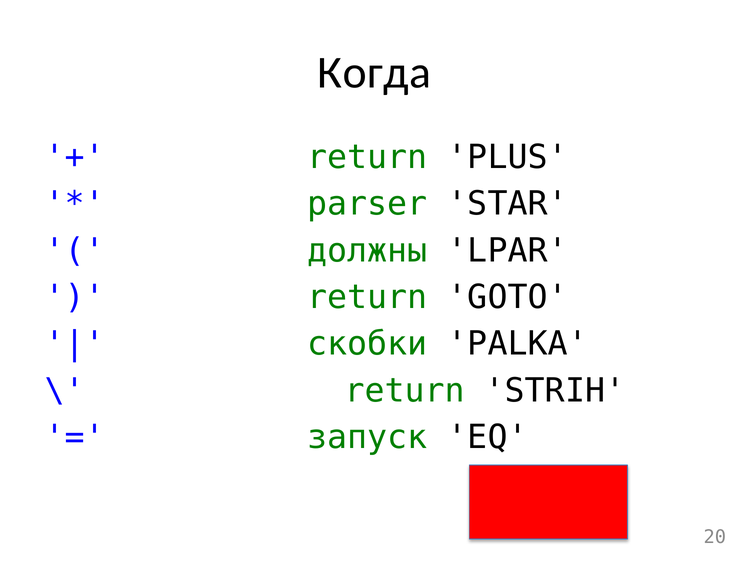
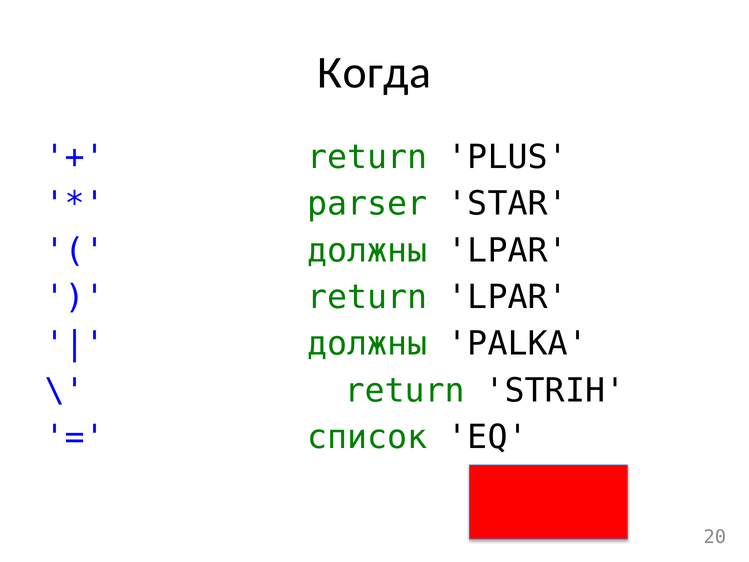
return GOTO: GOTO -> LPAR
скобки at (367, 344): скобки -> должны
запуск: запуск -> список
